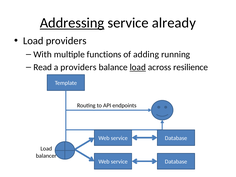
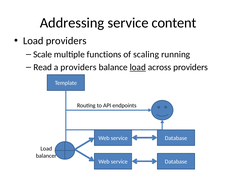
Addressing underline: present -> none
already: already -> content
With: With -> Scale
adding: adding -> scaling
across resilience: resilience -> providers
